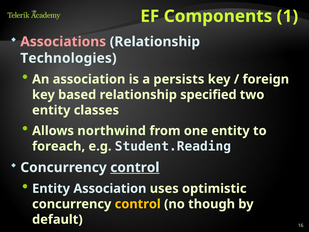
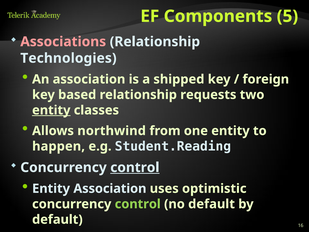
1: 1 -> 5
persists: persists -> shipped
specified: specified -> requests
entity at (51, 110) underline: none -> present
foreach: foreach -> happen
control at (138, 204) colour: yellow -> light green
no though: though -> default
